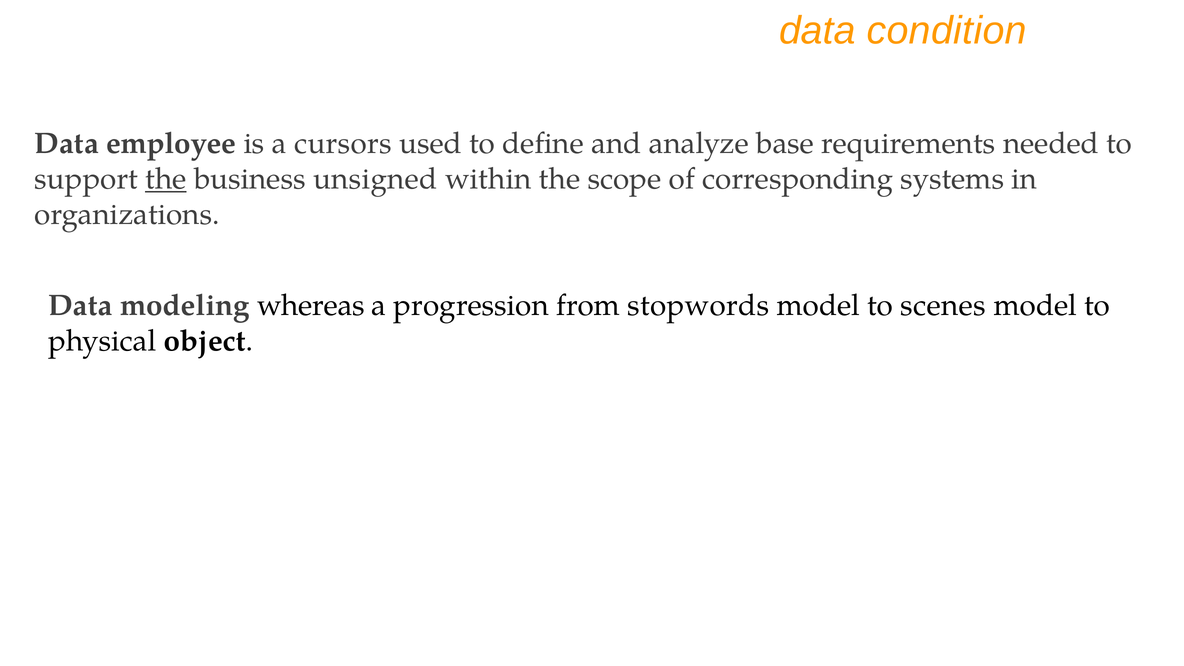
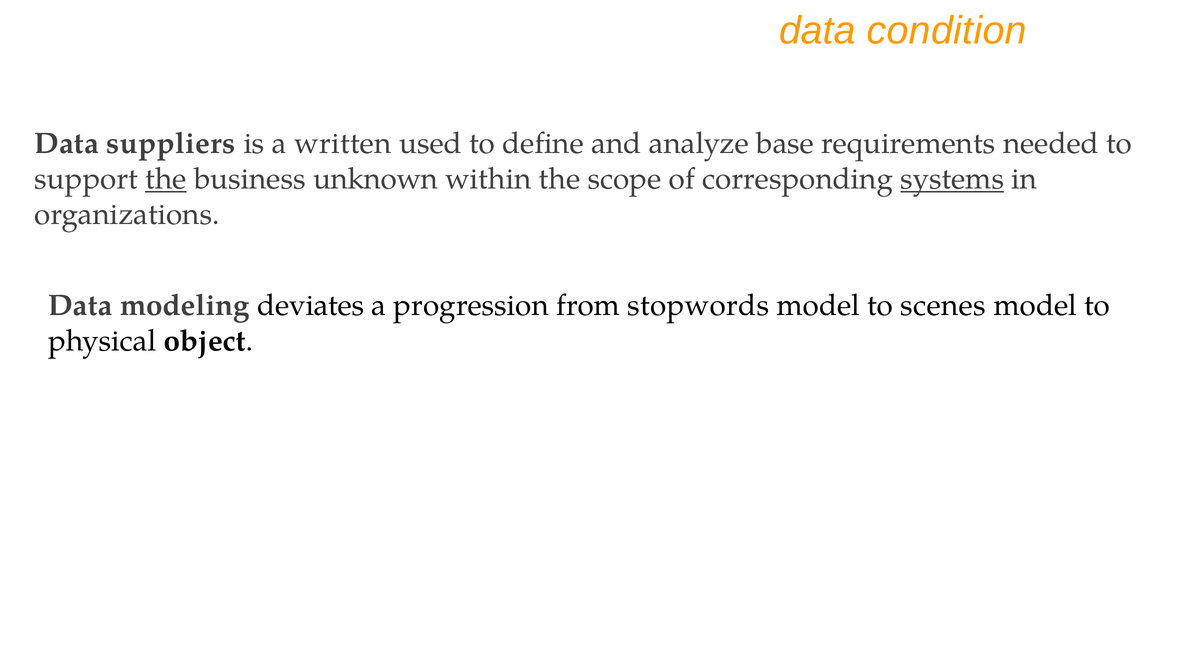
employee: employee -> suppliers
cursors: cursors -> written
unsigned: unsigned -> unknown
systems underline: none -> present
whereas: whereas -> deviates
